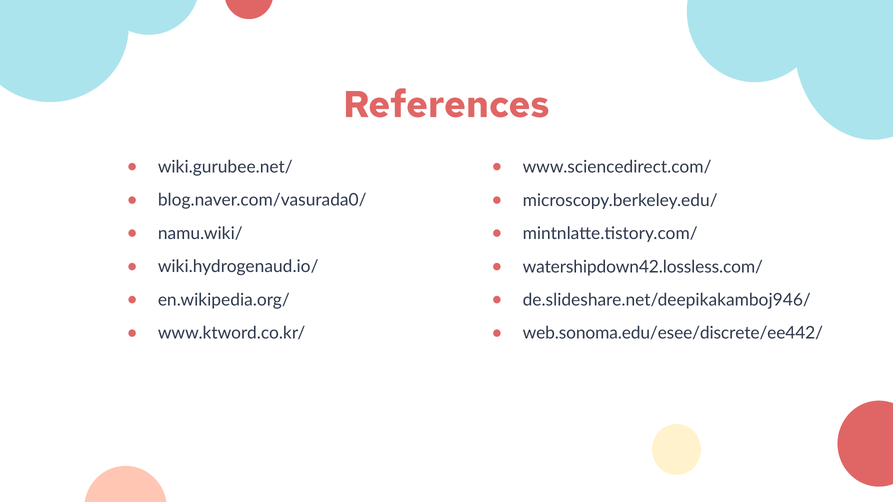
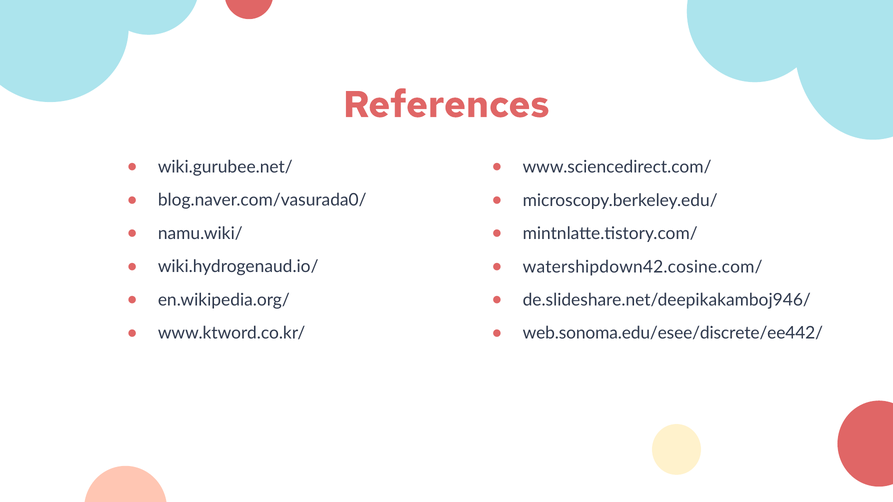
watershipdown42.lossless.com/: watershipdown42.lossless.com/ -> watershipdown42.cosine.com/
